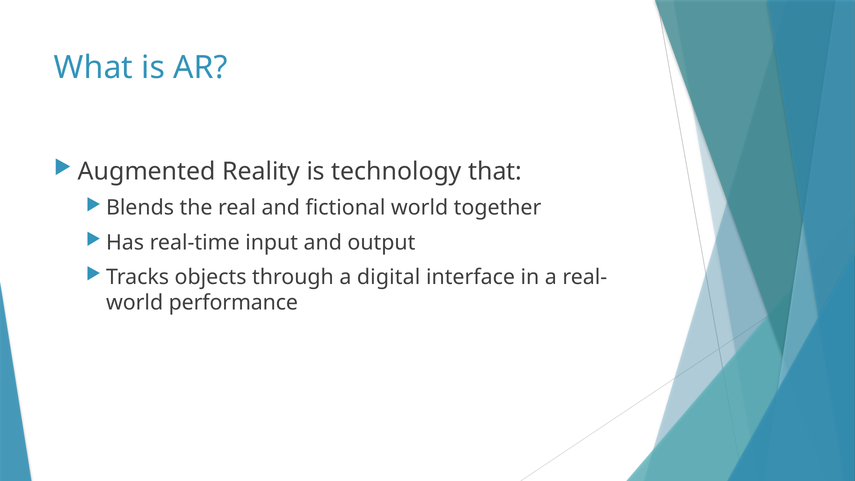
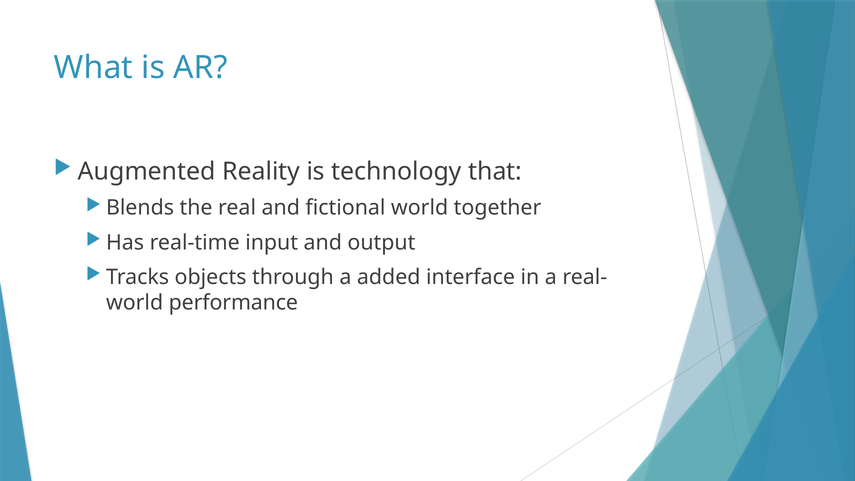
digital: digital -> added
